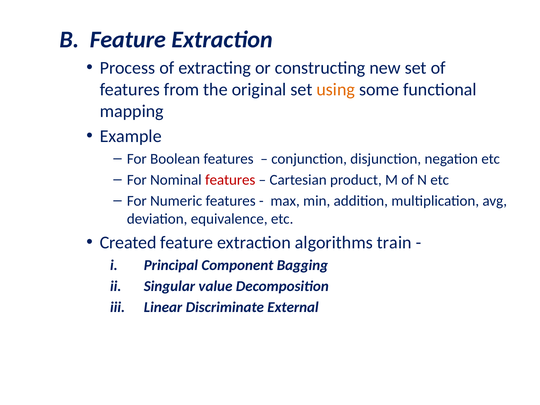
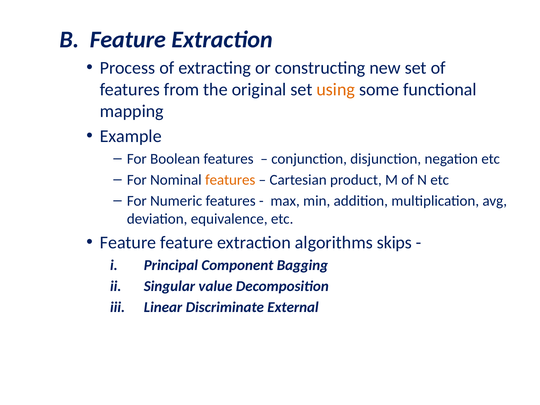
features at (230, 180) colour: red -> orange
Created at (128, 243): Created -> Feature
train: train -> skips
